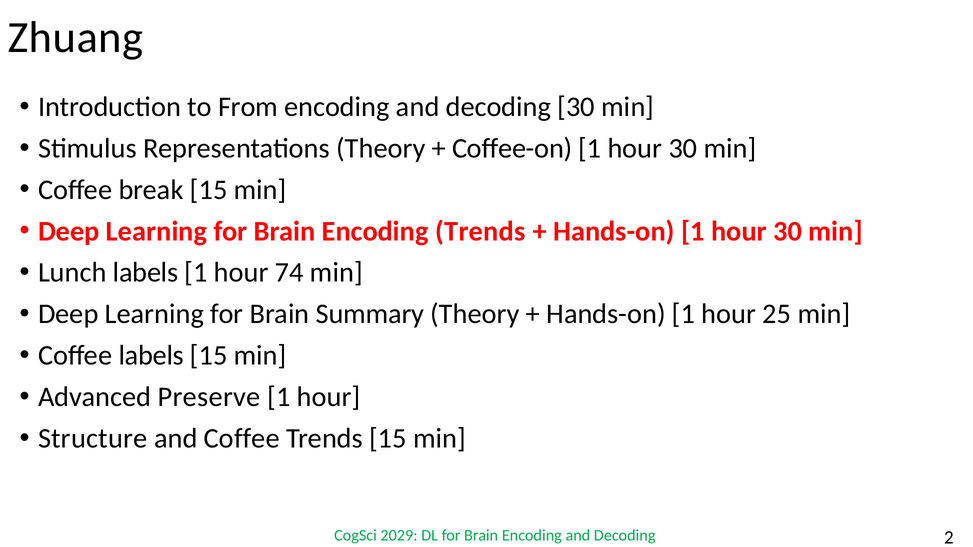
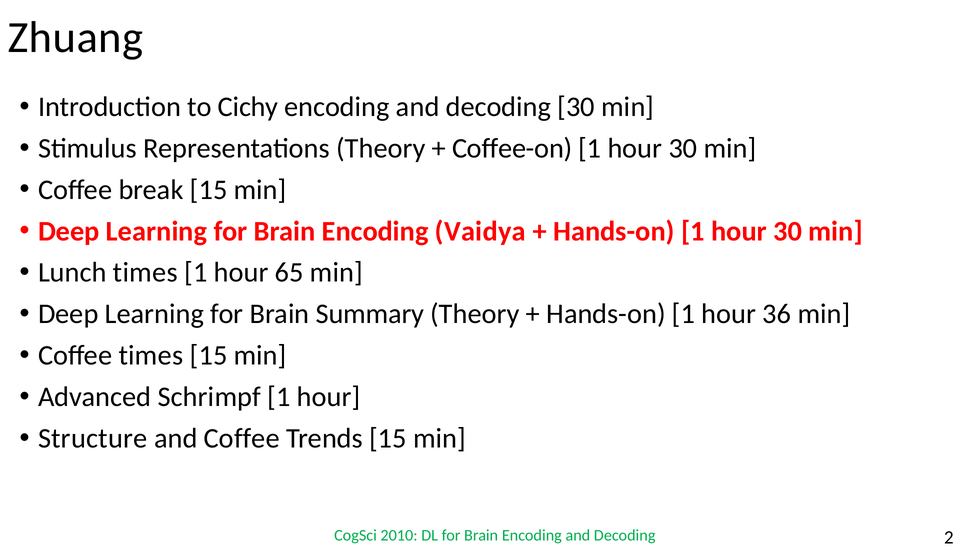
From: From -> Cichy
Encoding Trends: Trends -> Vaidya
Lunch labels: labels -> times
74: 74 -> 65
25: 25 -> 36
Coffee labels: labels -> times
Preserve: Preserve -> Schrimpf
2029: 2029 -> 2010
